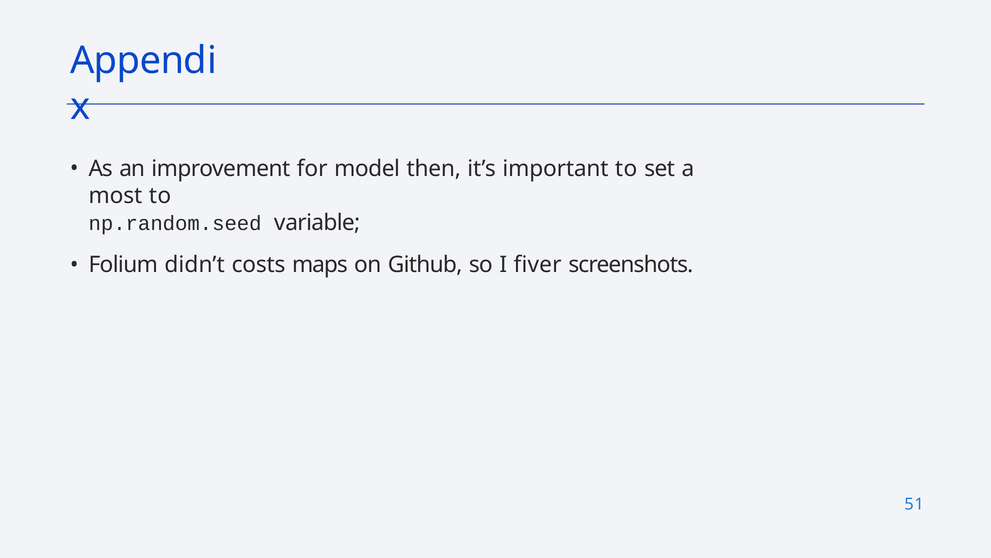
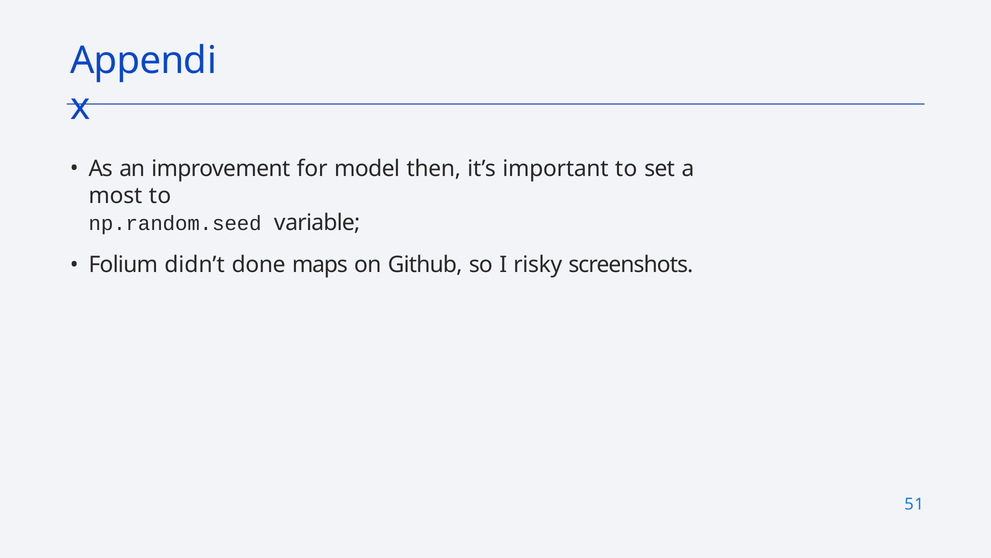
costs: costs -> done
fiver: fiver -> risky
